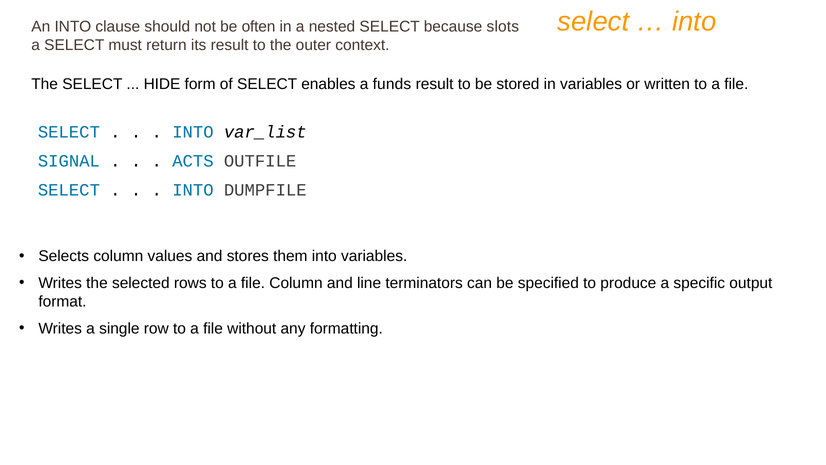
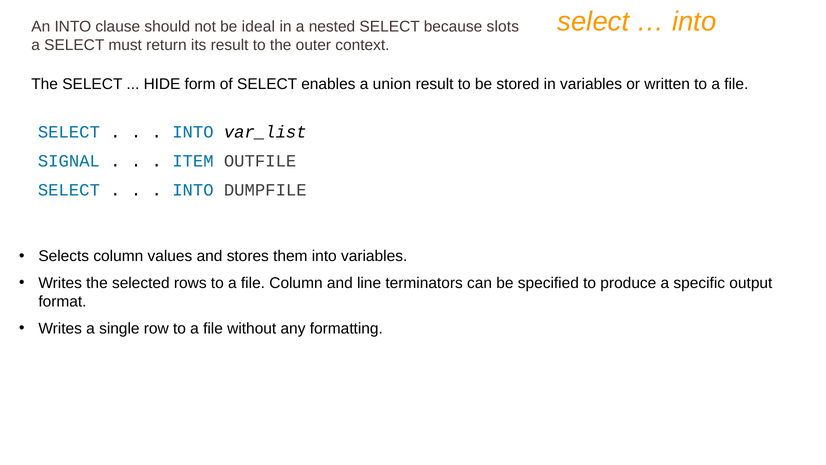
often: often -> ideal
funds: funds -> union
ACTS: ACTS -> ITEM
